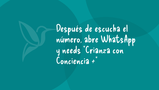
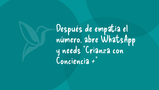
escucha: escucha -> empatía
